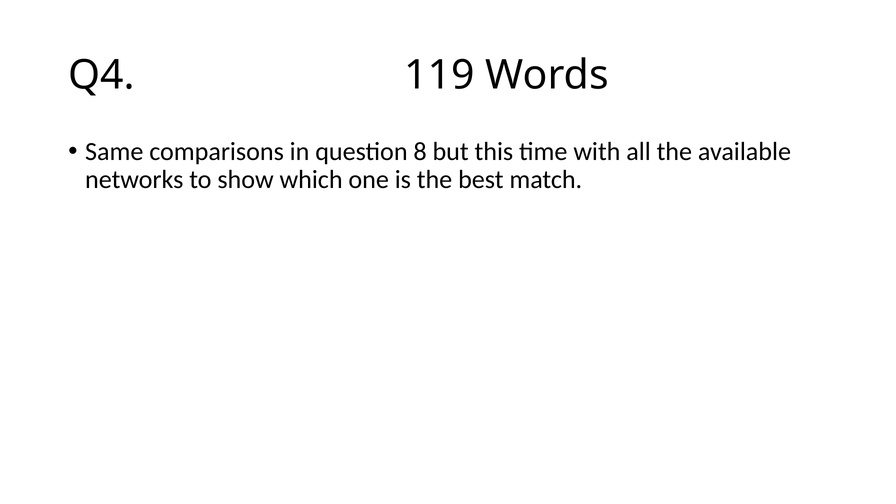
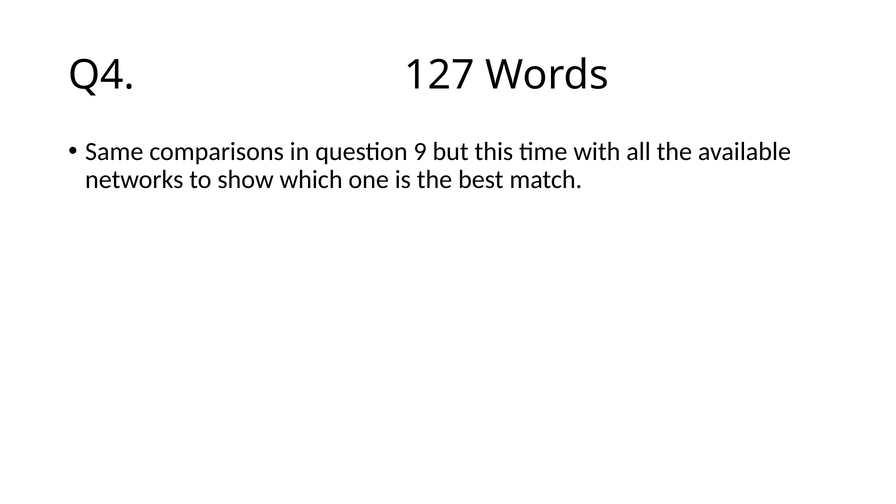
119: 119 -> 127
8: 8 -> 9
